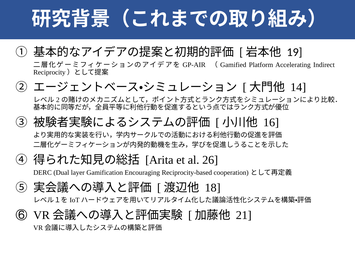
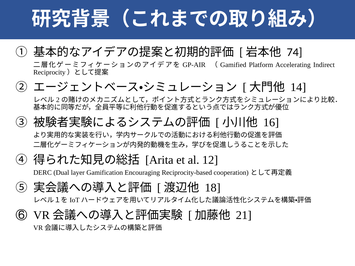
19: 19 -> 74
26: 26 -> 12
